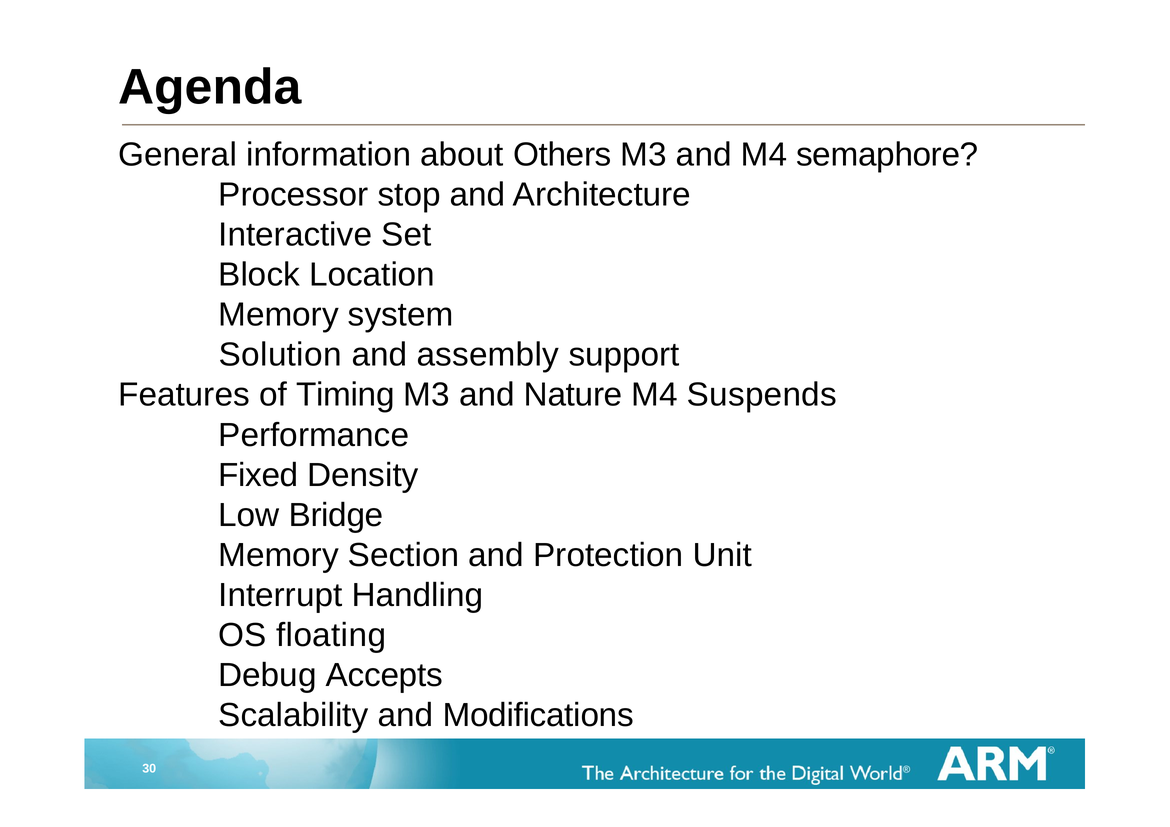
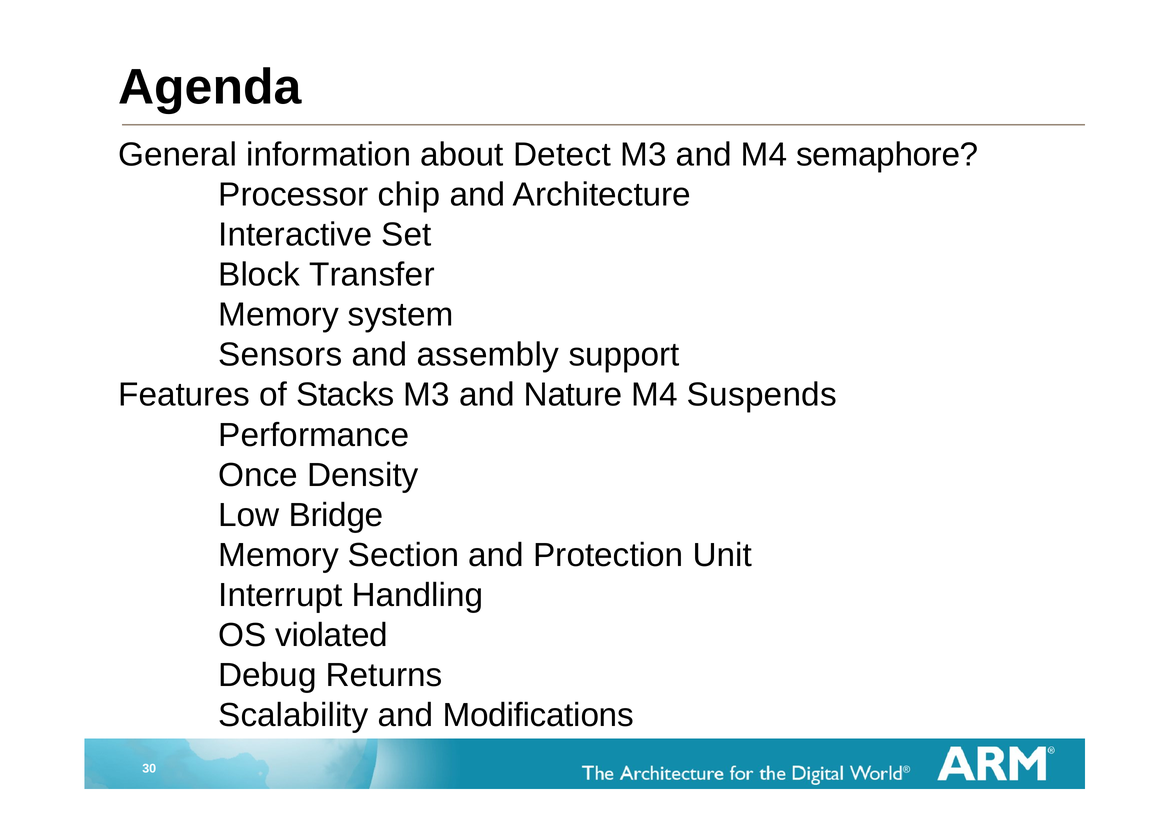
Others: Others -> Detect
stop: stop -> chip
Location: Location -> Transfer
Solution: Solution -> Sensors
Timing: Timing -> Stacks
Fixed: Fixed -> Once
floating: floating -> violated
Accepts: Accepts -> Returns
